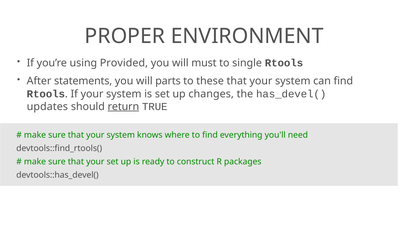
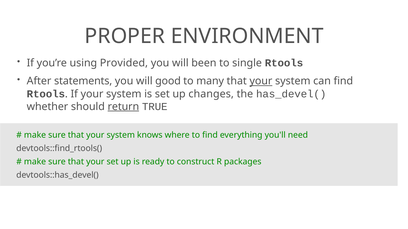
must: must -> been
parts: parts -> good
these: these -> many
your at (261, 81) underline: none -> present
updates: updates -> whether
